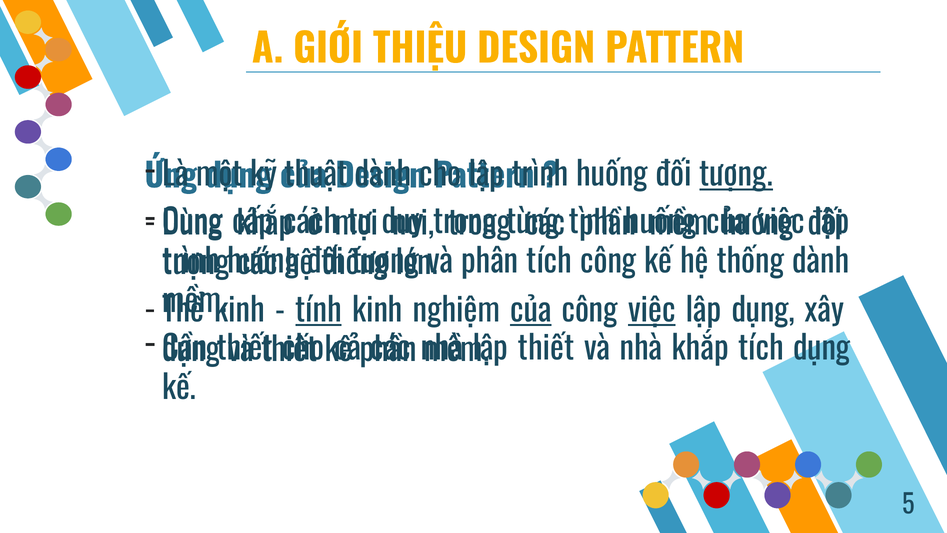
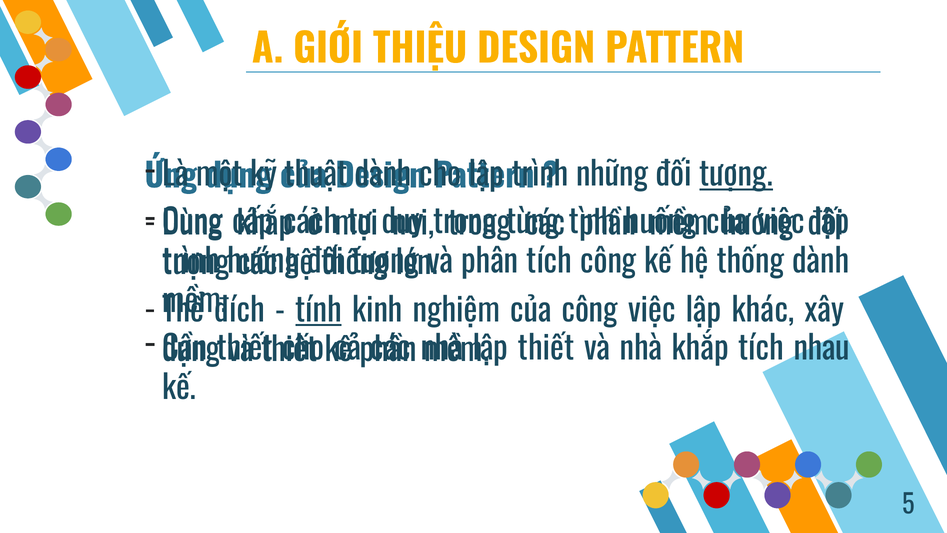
huống at (612, 175): huống -> những
kinh at (240, 311): kinh -> đích
của at (531, 311) underline: present -> none
việc at (652, 311) underline: present -> none
lập dụng: dụng -> khác
tích dụng: dụng -> nhau
